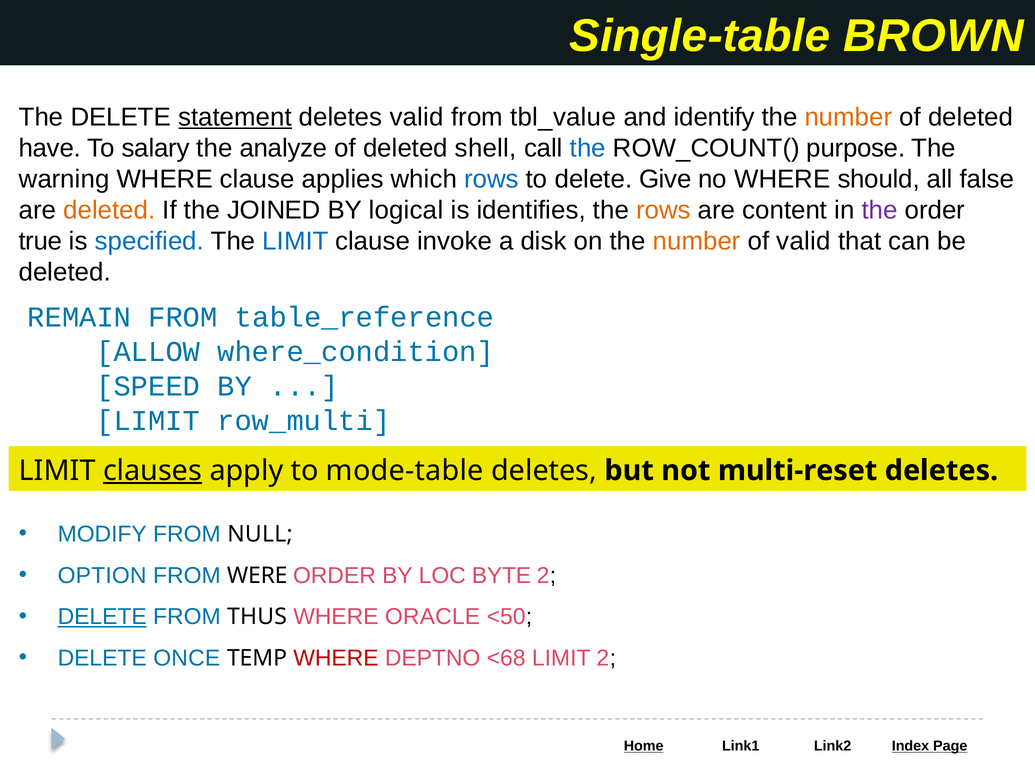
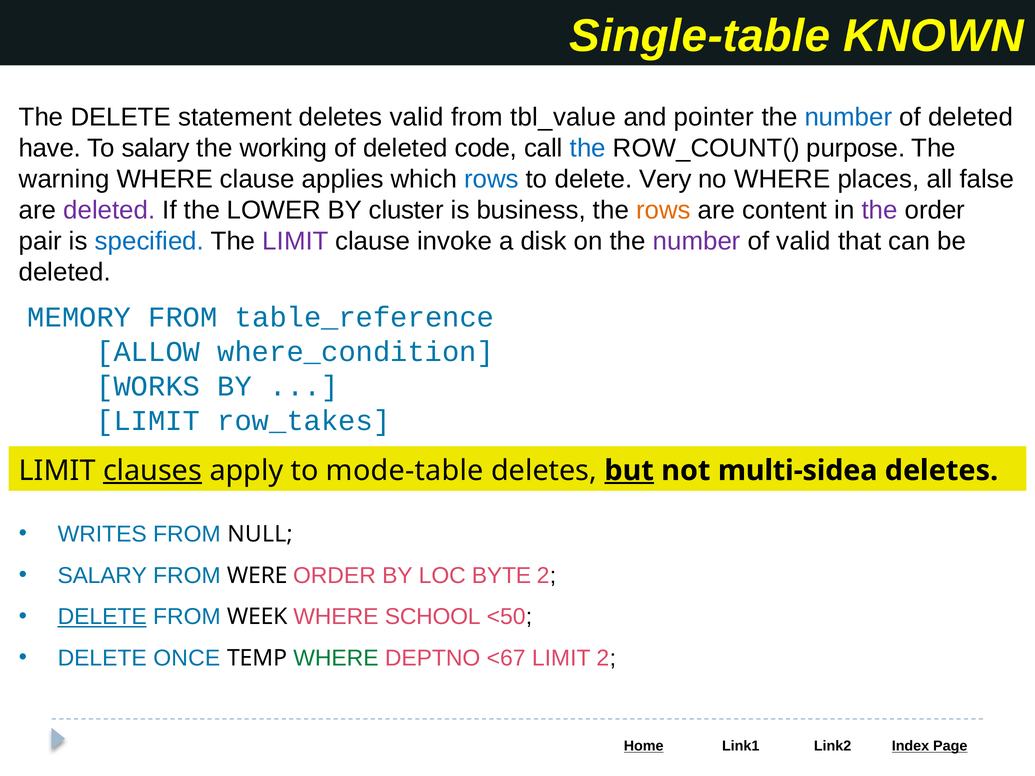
BROWN: BROWN -> KNOWN
statement underline: present -> none
identify: identify -> pointer
number at (848, 117) colour: orange -> blue
analyze: analyze -> working
shell: shell -> code
Give: Give -> Very
should: should -> places
deleted at (109, 210) colour: orange -> purple
JOINED: JOINED -> LOWER
logical: logical -> cluster
identifies: identifies -> business
true: true -> pair
LIMIT at (296, 241) colour: blue -> purple
number at (697, 241) colour: orange -> purple
REMAIN: REMAIN -> MEMORY
SPEED: SPEED -> WORKS
row_multi: row_multi -> row_takes
but underline: none -> present
multi-reset: multi-reset -> multi-sidea
MODIFY: MODIFY -> WRITES
OPTION at (102, 576): OPTION -> SALARY
THUS: THUS -> WEEK
ORACLE: ORACLE -> SCHOOL
WHERE at (336, 658) colour: red -> green
<68: <68 -> <67
